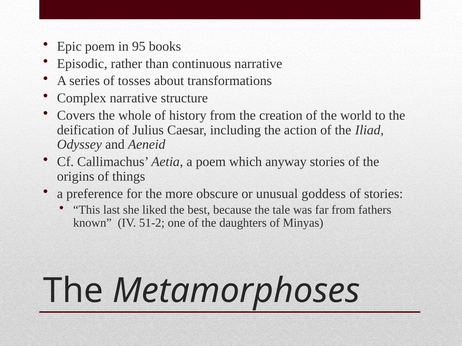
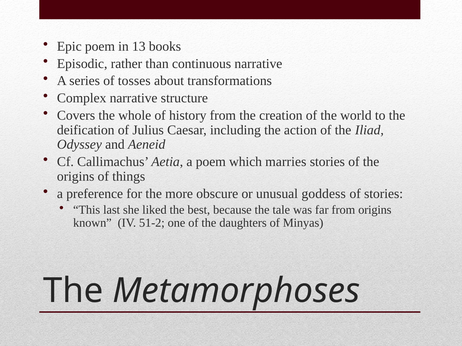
95: 95 -> 13
anyway: anyway -> marries
from fathers: fathers -> origins
